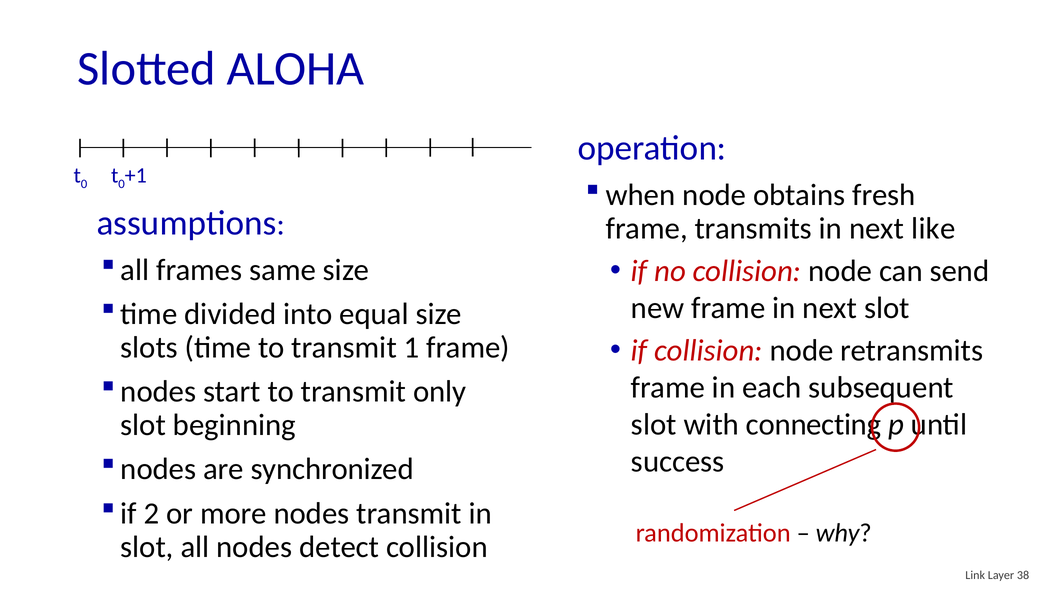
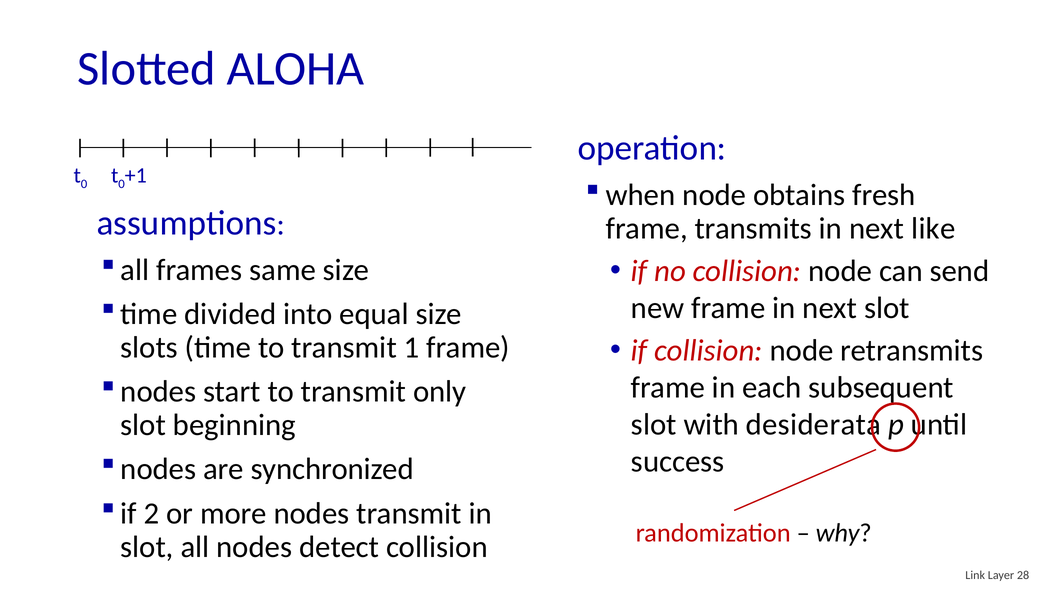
connecting: connecting -> desiderata
38: 38 -> 28
